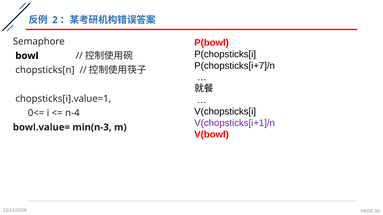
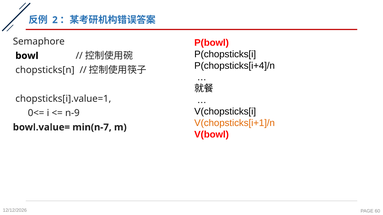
P(chopsticks[i+7]/n: P(chopsticks[i+7]/n -> P(chopsticks[i+4]/n
n-4: n-4 -> n-9
V(chopsticks[i+1]/n colour: purple -> orange
min(n-3: min(n-3 -> min(n-7
